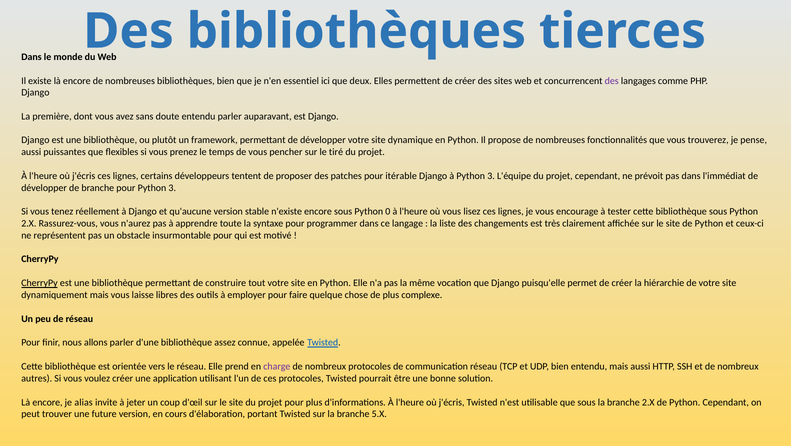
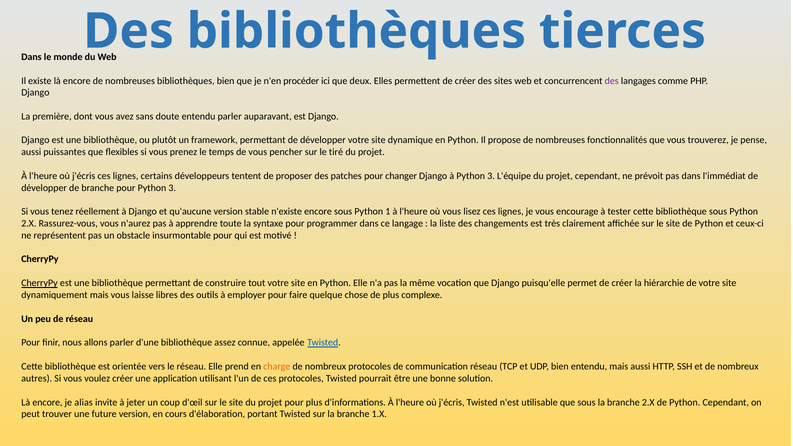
essentiel: essentiel -> procéder
itérable: itérable -> changer
0: 0 -> 1
charge colour: purple -> orange
5.X: 5.X -> 1.X
